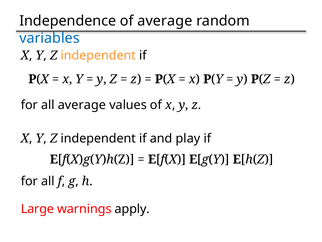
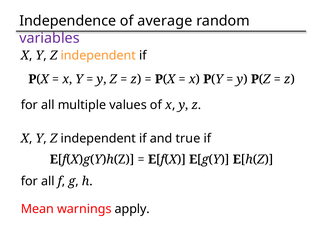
variables colour: blue -> purple
all average: average -> multiple
play: play -> true
Large: Large -> Mean
